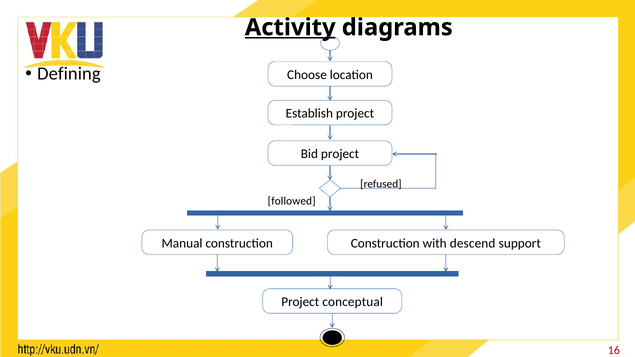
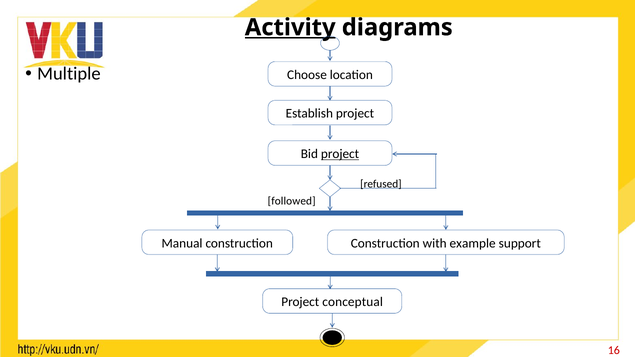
Defining: Defining -> Multiple
project at (340, 154) underline: none -> present
descend: descend -> example
